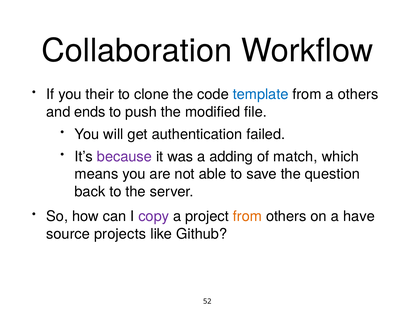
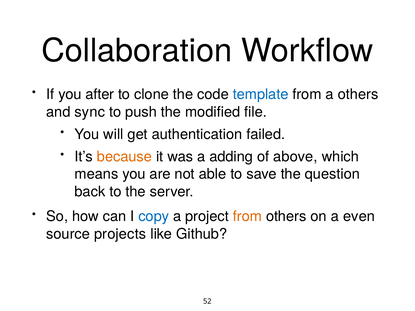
their: their -> after
ends: ends -> sync
because colour: purple -> orange
match: match -> above
copy colour: purple -> blue
have: have -> even
